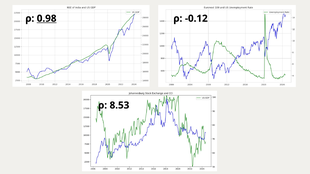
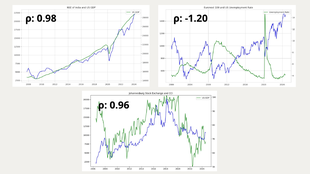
0.98 underline: present -> none
-0.12: -0.12 -> -1.20
8.53: 8.53 -> 0.96
